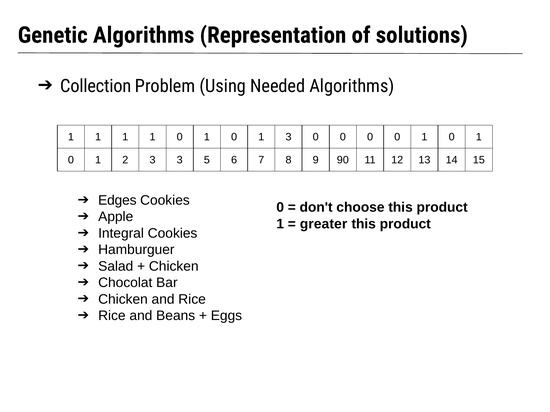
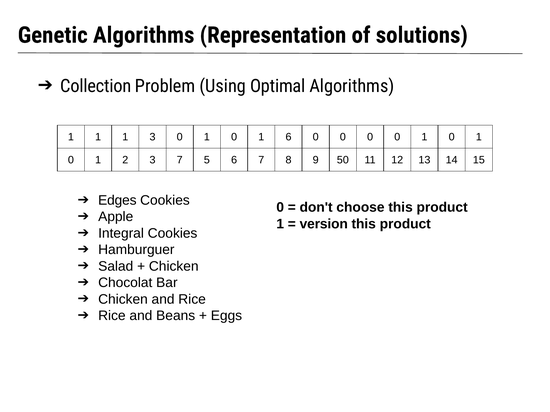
Needed: Needed -> Optimal
1 1 1 1: 1 -> 3
1 3: 3 -> 6
3 3: 3 -> 7
90: 90 -> 50
greater: greater -> version
